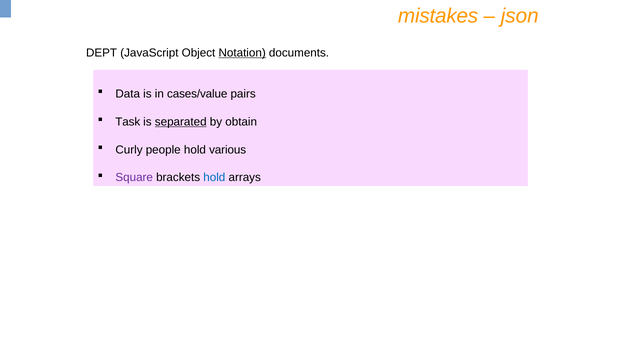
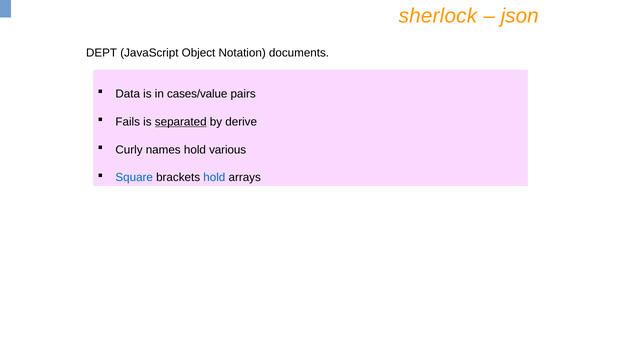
mistakes: mistakes -> sherlock
Notation underline: present -> none
Task: Task -> Fails
obtain: obtain -> derive
people: people -> names
Square colour: purple -> blue
